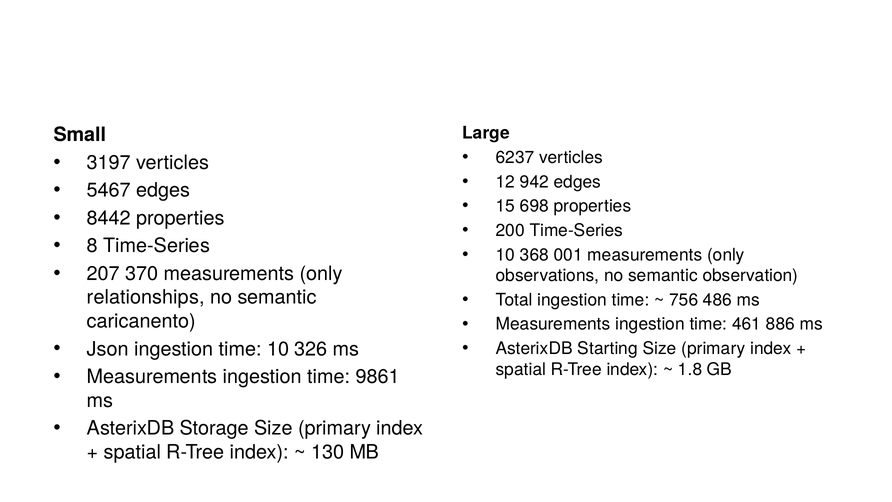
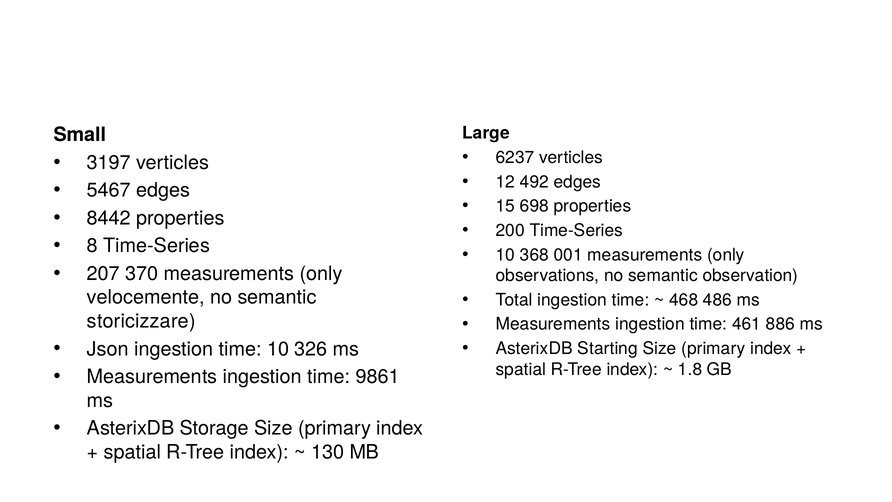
942: 942 -> 492
relationships: relationships -> velocemente
756: 756 -> 468
caricanento: caricanento -> storicizzare
